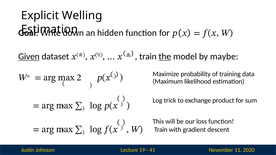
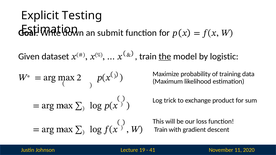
Welling: Welling -> Testing
hidden: hidden -> submit
Given underline: present -> none
maybe: maybe -> logistic
